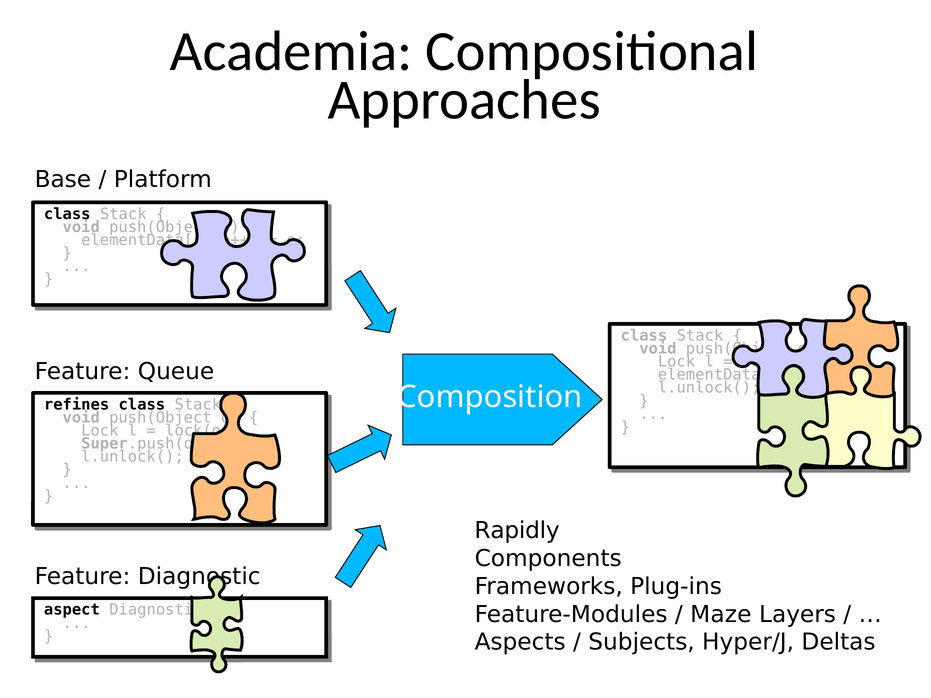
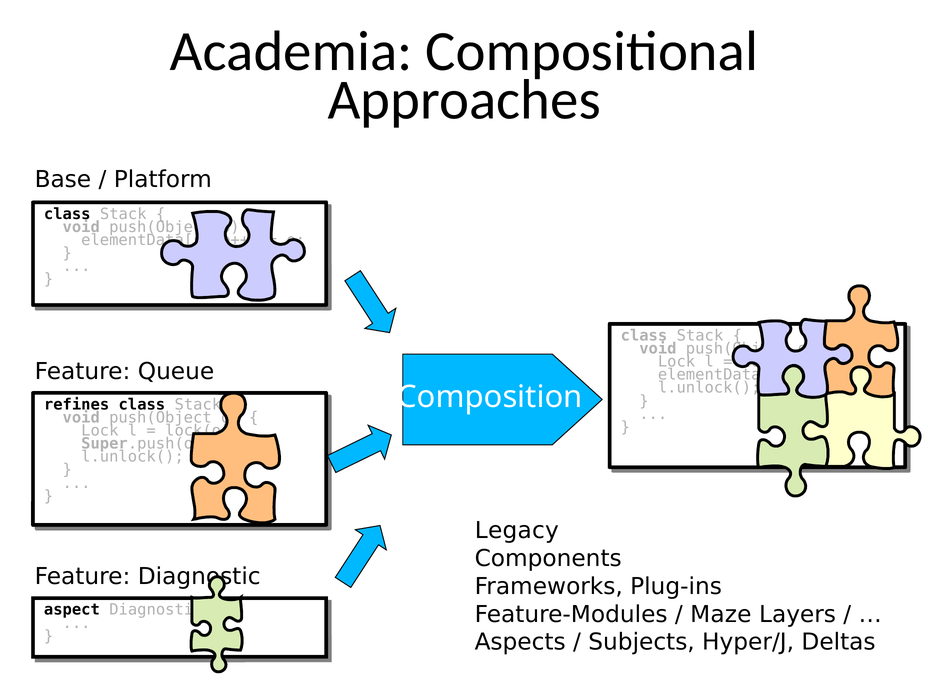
Rapidly: Rapidly -> Legacy
